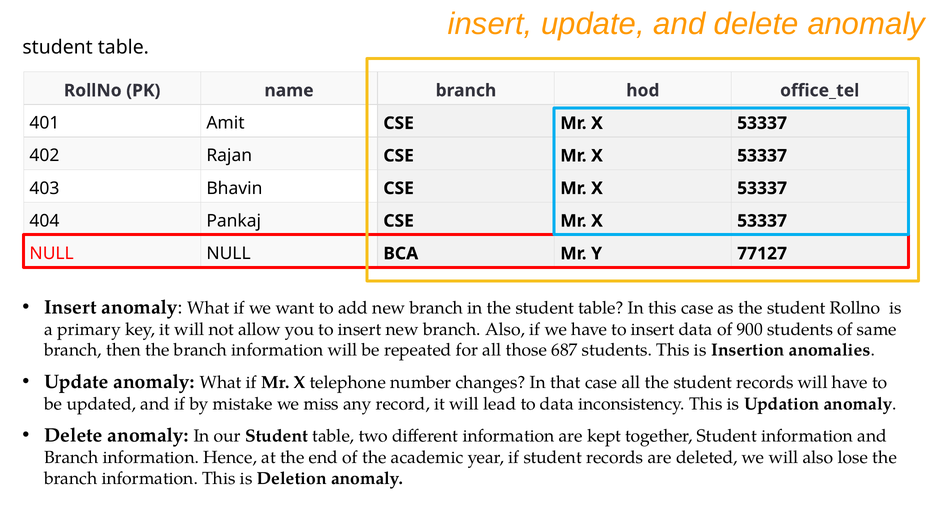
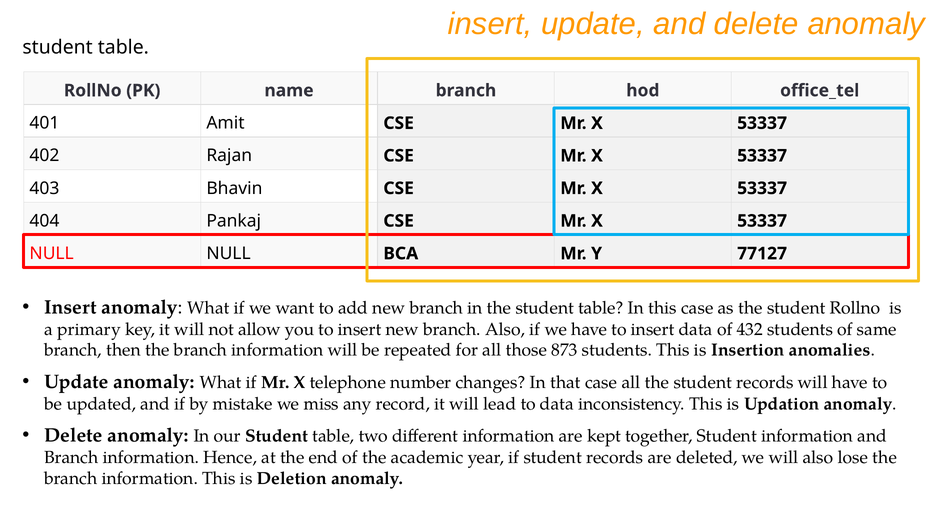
900: 900 -> 432
687: 687 -> 873
